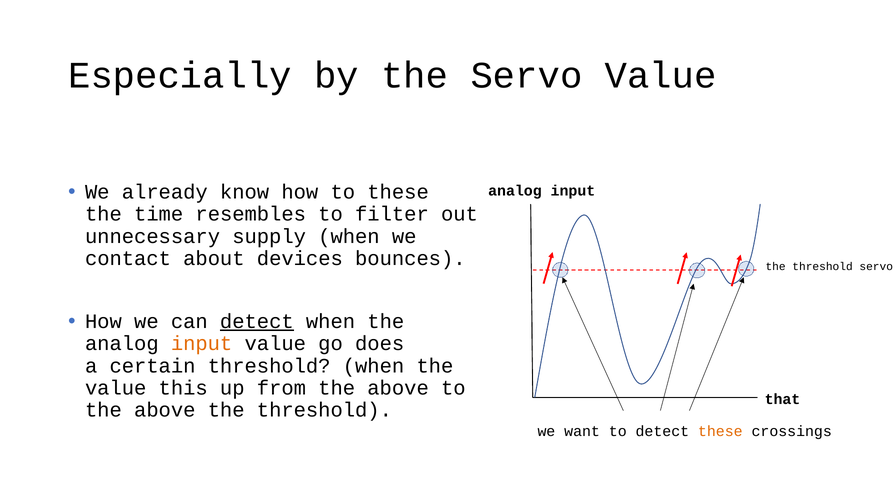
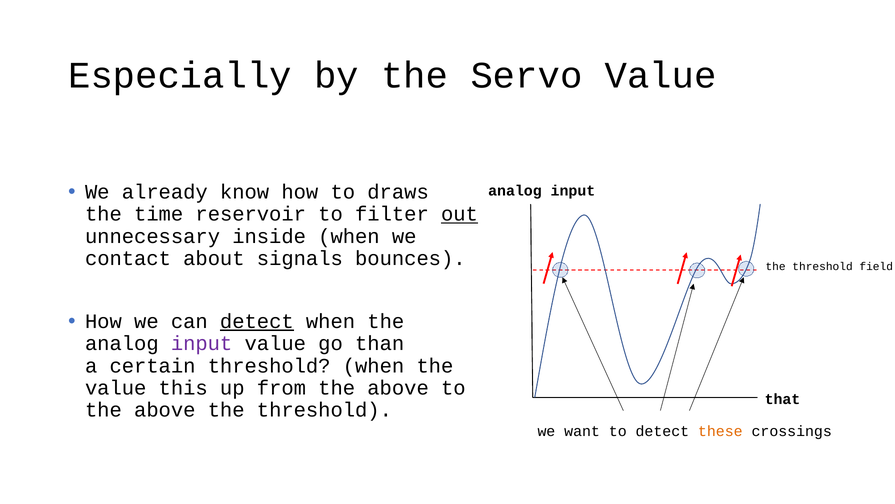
to these: these -> draws
resembles: resembles -> reservoir
out underline: none -> present
supply: supply -> inside
devices: devices -> signals
threshold servo: servo -> field
input at (202, 343) colour: orange -> purple
does: does -> than
